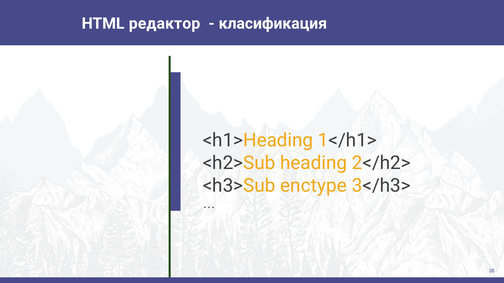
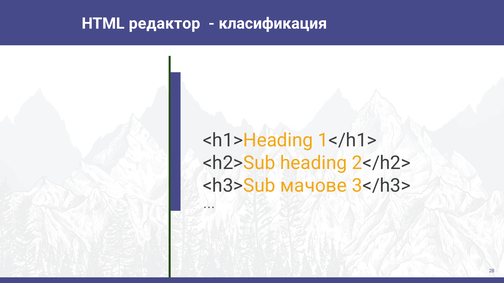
enctype: enctype -> мачове
